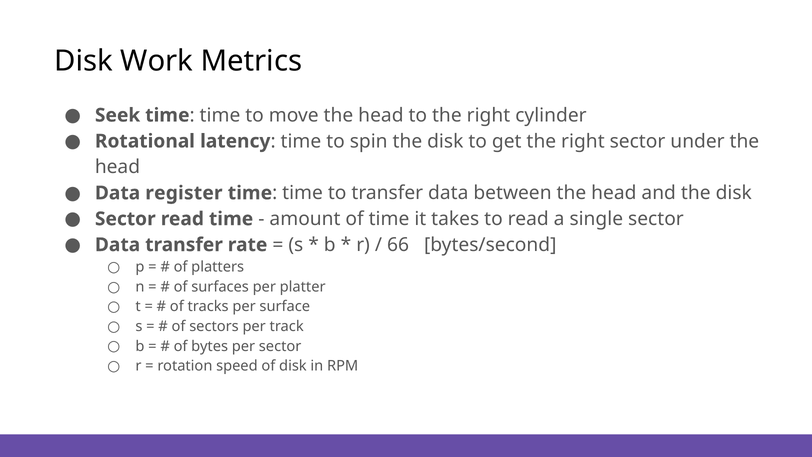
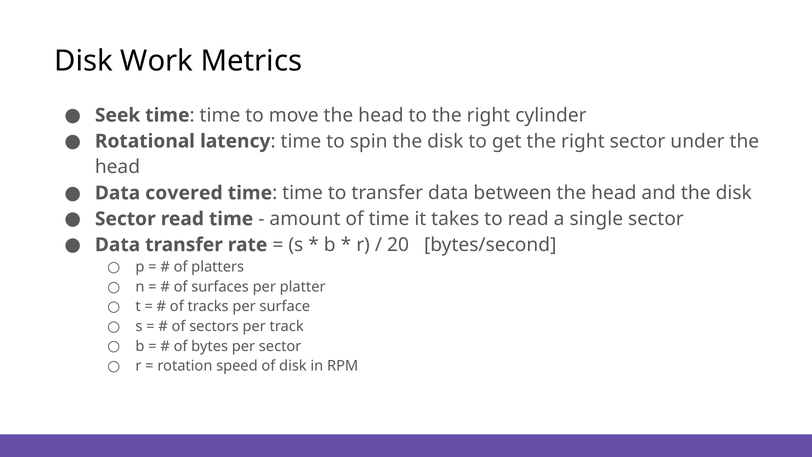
register: register -> covered
66: 66 -> 20
